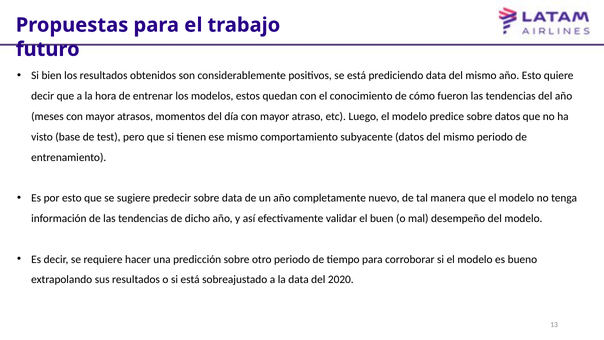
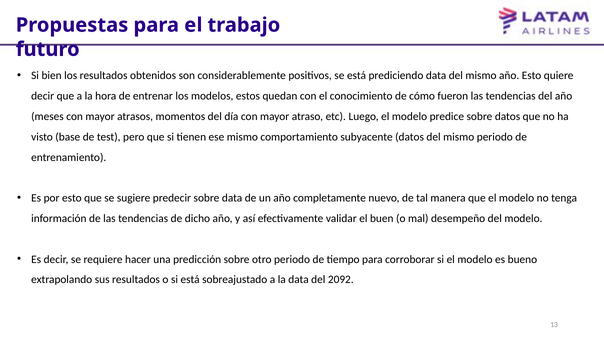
2020: 2020 -> 2092
